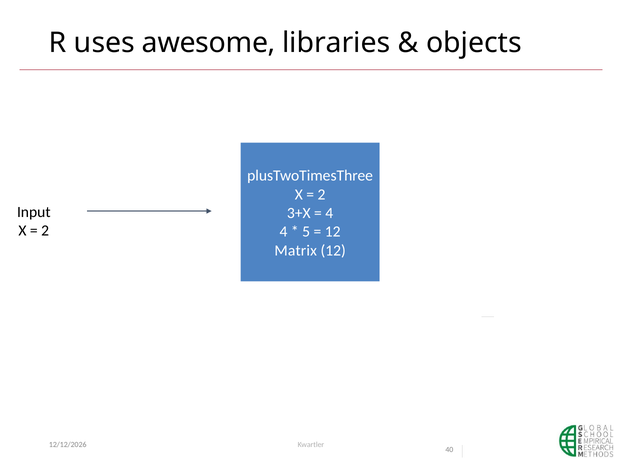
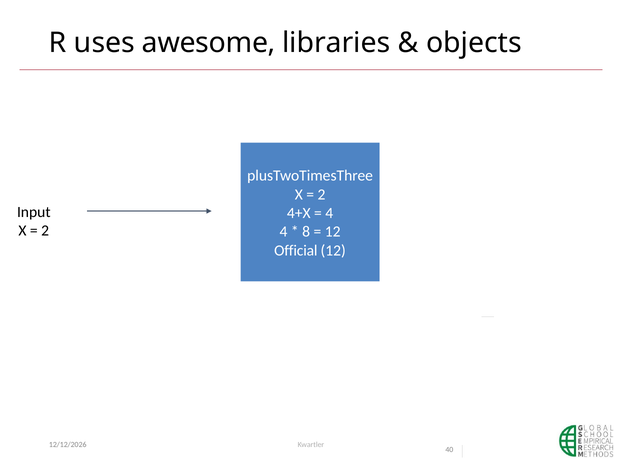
3+X: 3+X -> 4+X
5: 5 -> 8
Matrix: Matrix -> Official
